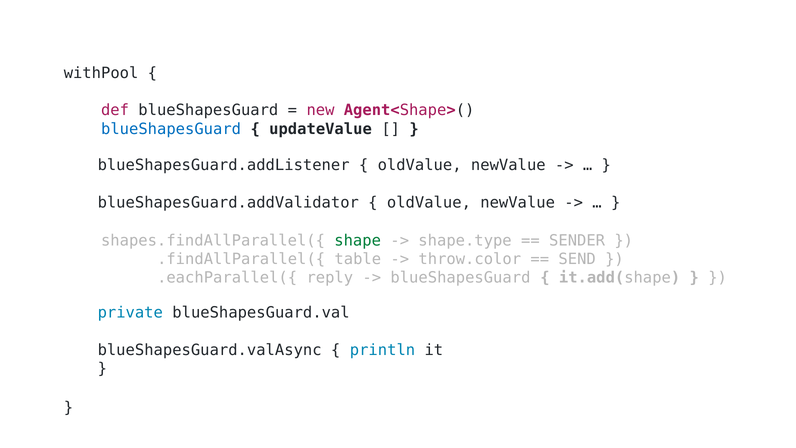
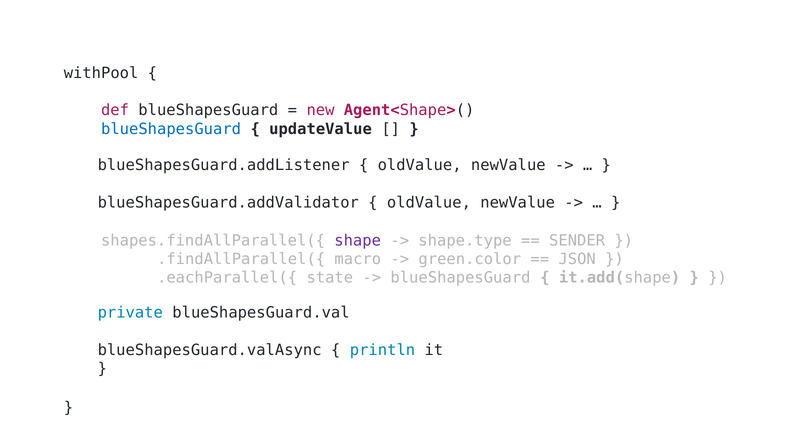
shape colour: green -> purple
table: table -> macro
throw.color: throw.color -> green.color
SEND: SEND -> JSON
reply: reply -> state
